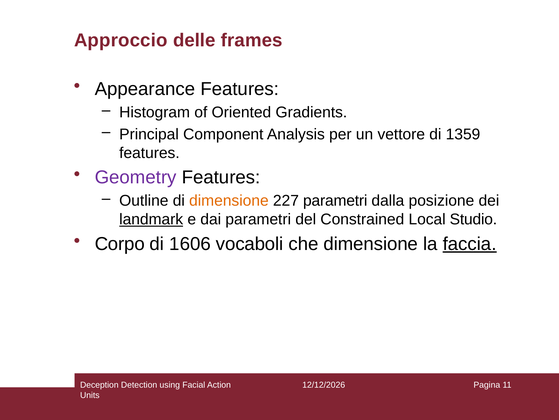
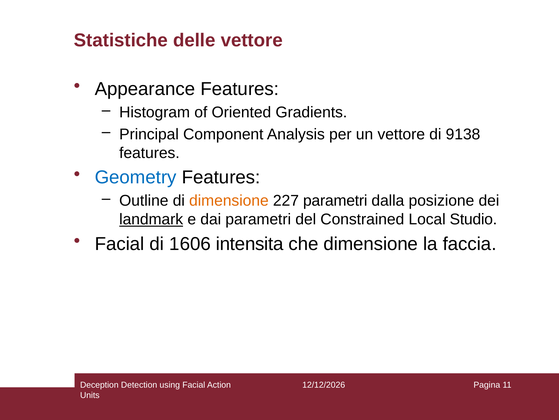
Approccio: Approccio -> Statistiche
delle frames: frames -> vettore
1359: 1359 -> 9138
Geometry colour: purple -> blue
Corpo at (120, 244): Corpo -> Facial
vocaboli: vocaboli -> intensita
faccia underline: present -> none
